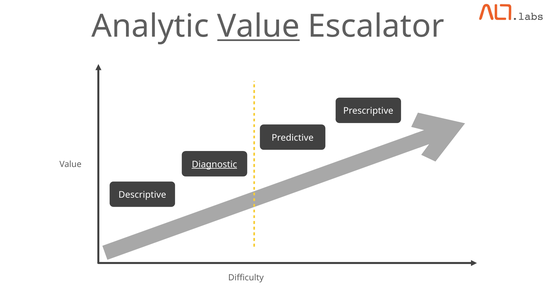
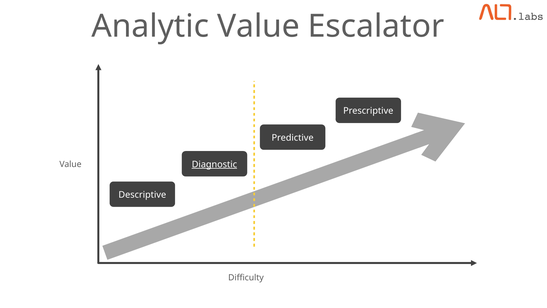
Value at (259, 26) underline: present -> none
